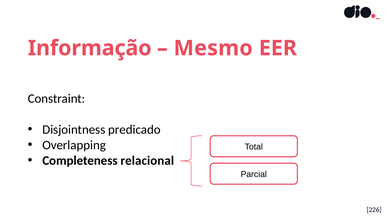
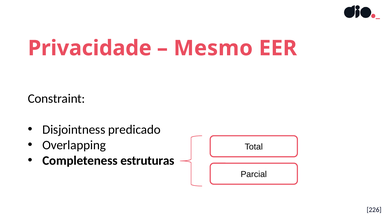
Informação: Informação -> Privacidade
relacional: relacional -> estruturas
